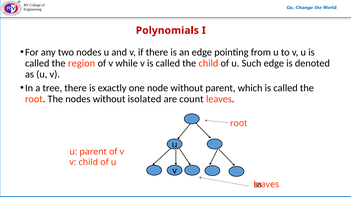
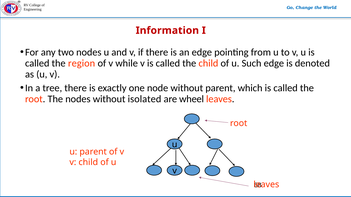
Polynomials: Polynomials -> Information
count: count -> wheel
